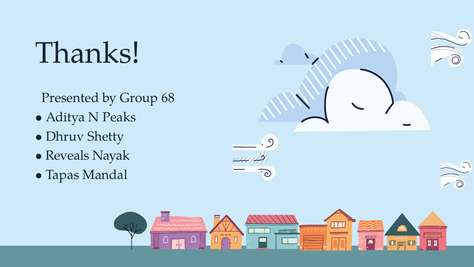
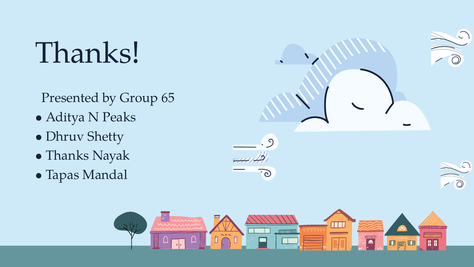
68: 68 -> 65
Reveals at (68, 155): Reveals -> Thanks
